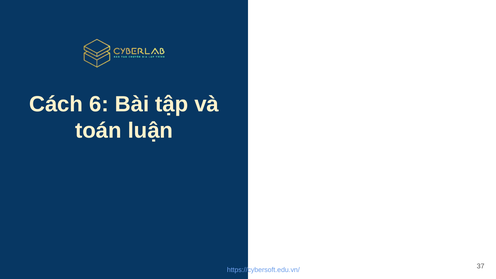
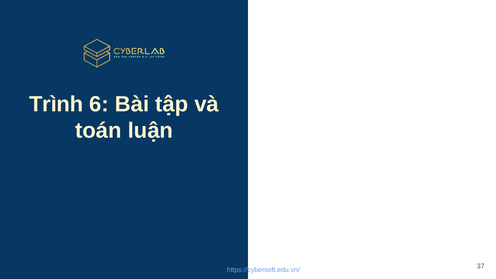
Cách: Cách -> Trình
